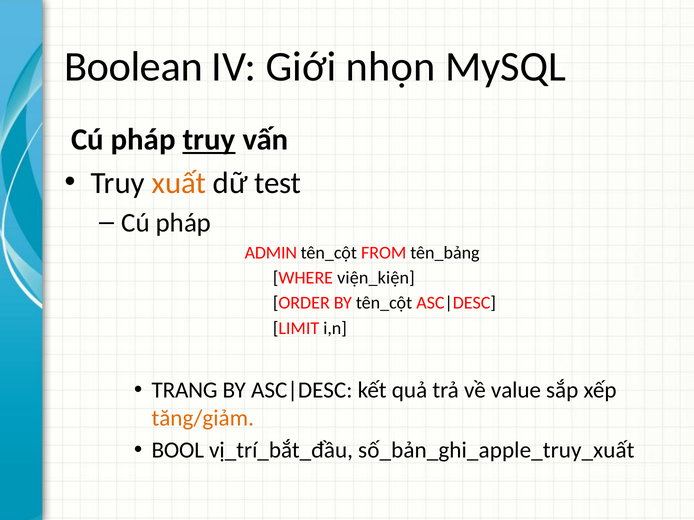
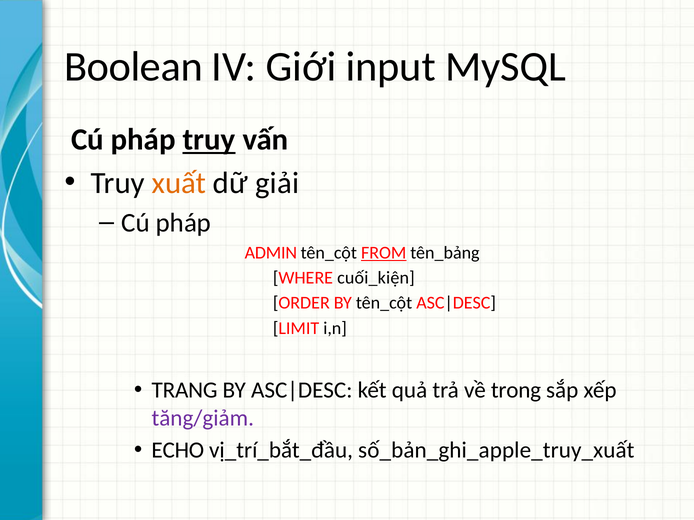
nhọn: nhọn -> input
test: test -> giải
FROM underline: none -> present
viện_kiện: viện_kiện -> cuối_kiện
value: value -> trong
tăng/giảm colour: orange -> purple
BOOL: BOOL -> ECHO
